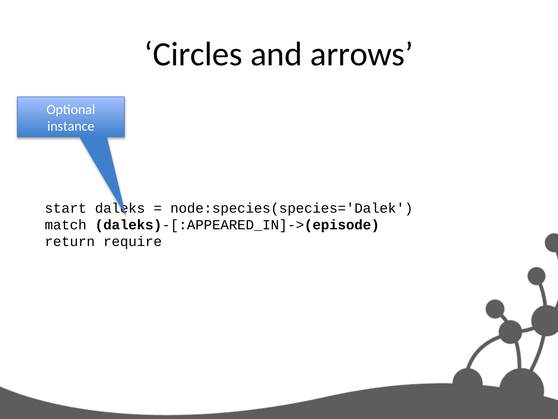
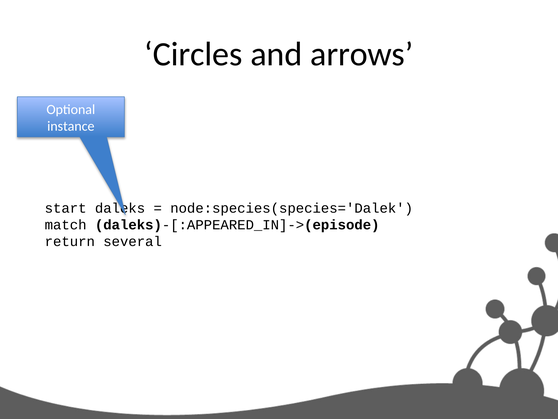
require: require -> several
